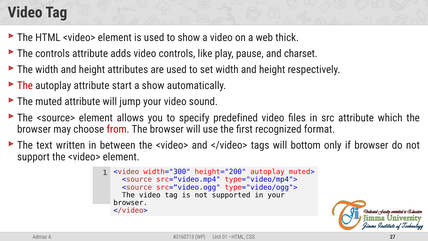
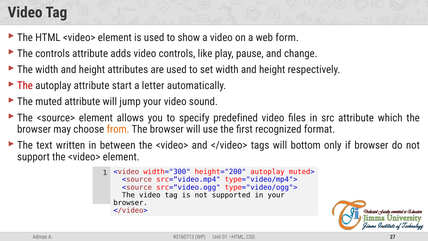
thick: thick -> form
charset: charset -> change
a show: show -> letter
from colour: red -> orange
